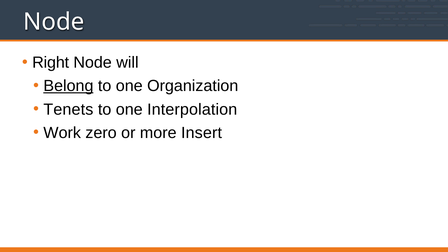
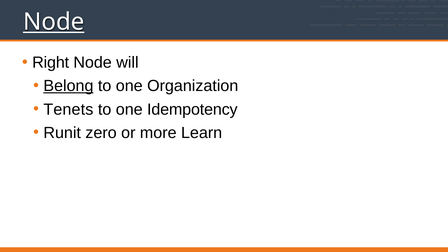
Node at (54, 22) underline: none -> present
Interpolation: Interpolation -> Idempotency
Work: Work -> Runit
Insert: Insert -> Learn
